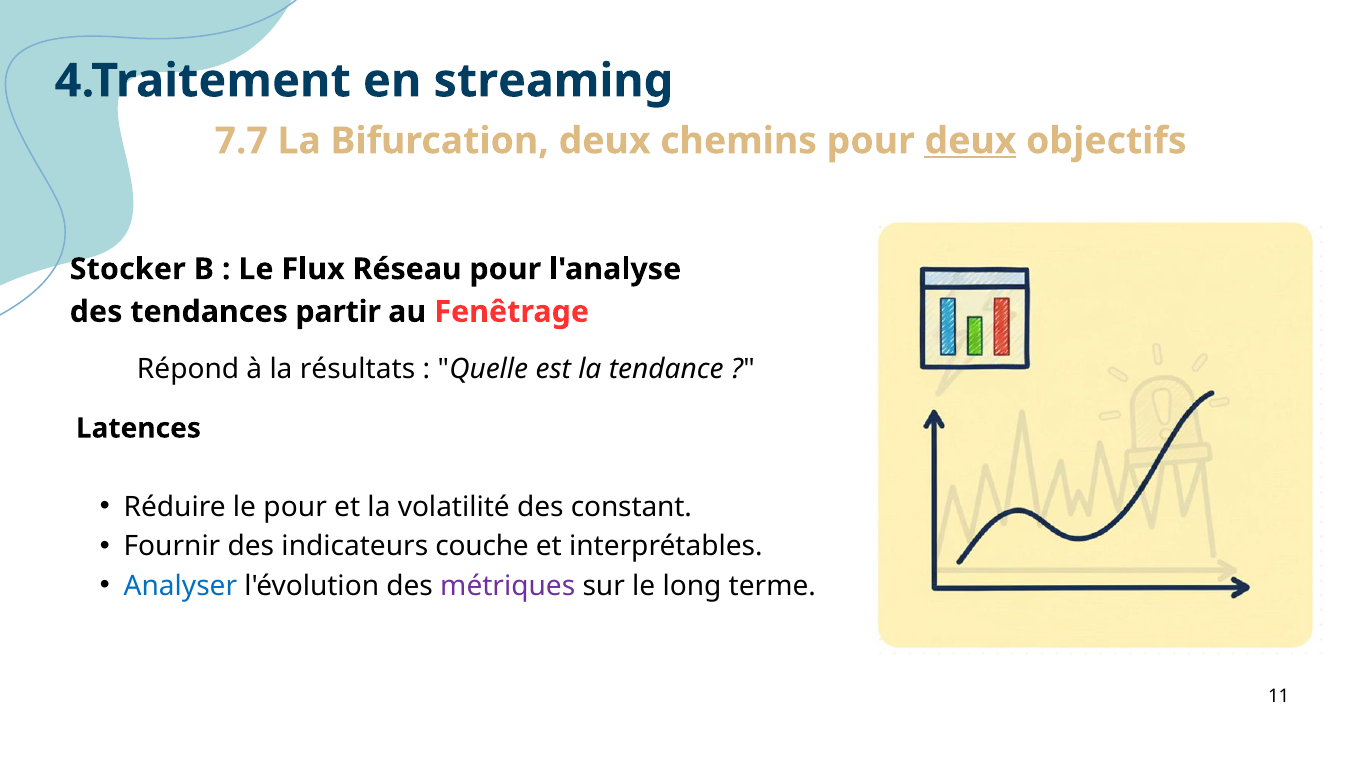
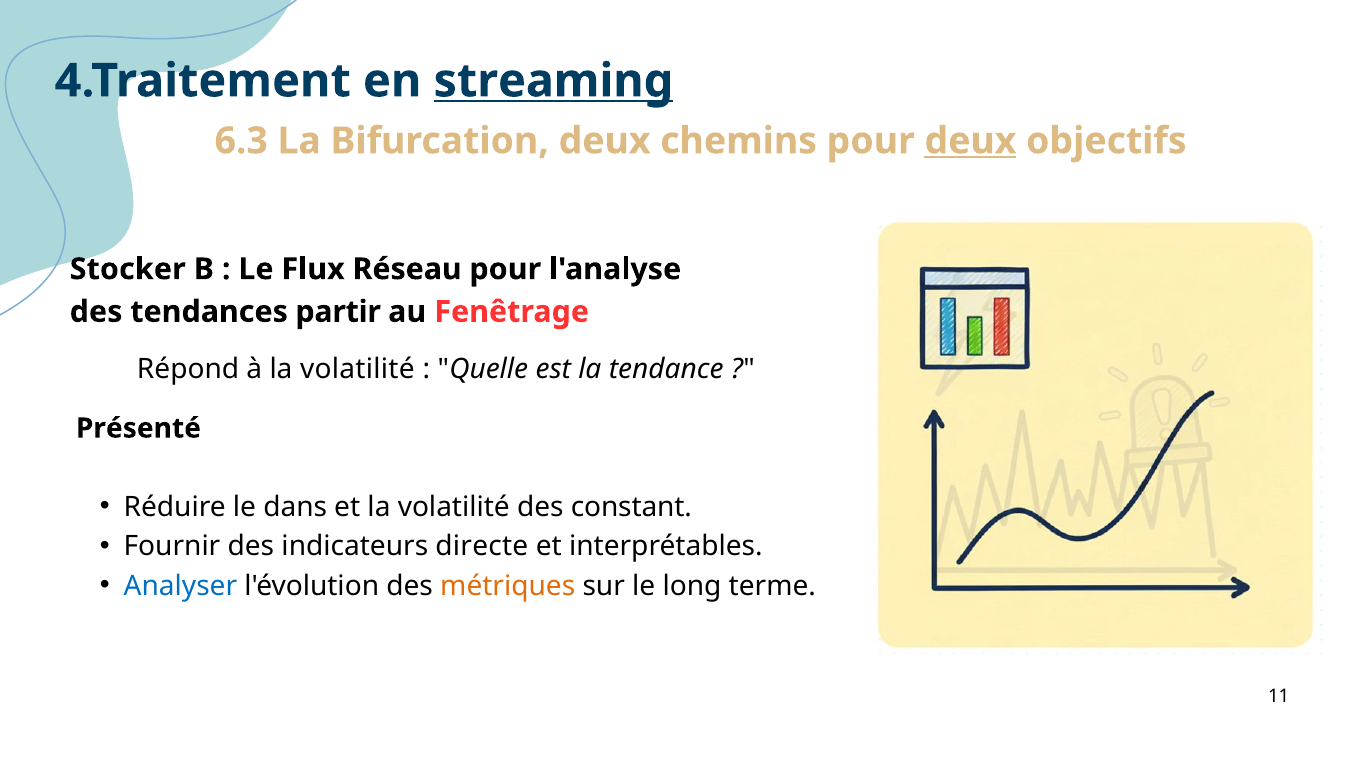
streaming underline: none -> present
7.7: 7.7 -> 6.3
à la résultats: résultats -> volatilité
Latences: Latences -> Présenté
le pour: pour -> dans
couche: couche -> directe
métriques colour: purple -> orange
